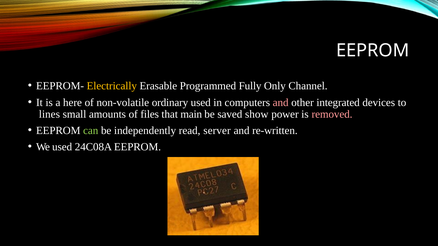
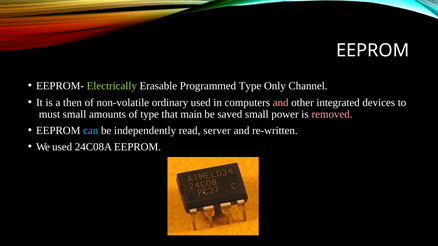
Electrically colour: yellow -> light green
Programmed Fully: Fully -> Type
here: here -> then
lines: lines -> must
of files: files -> type
saved show: show -> small
can colour: light green -> light blue
